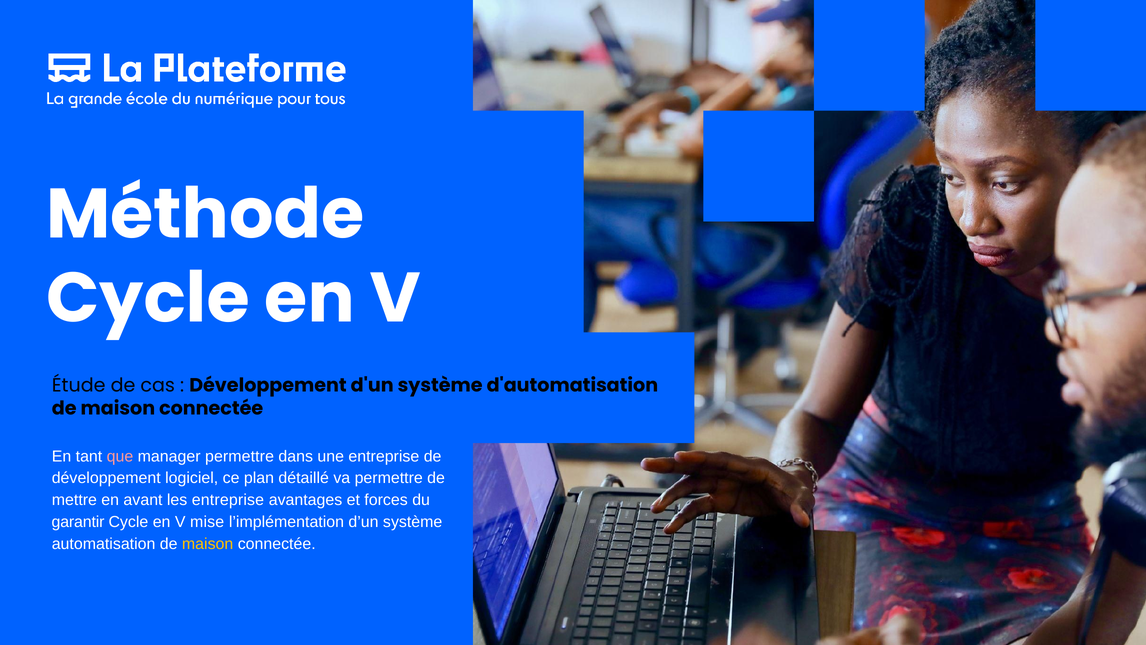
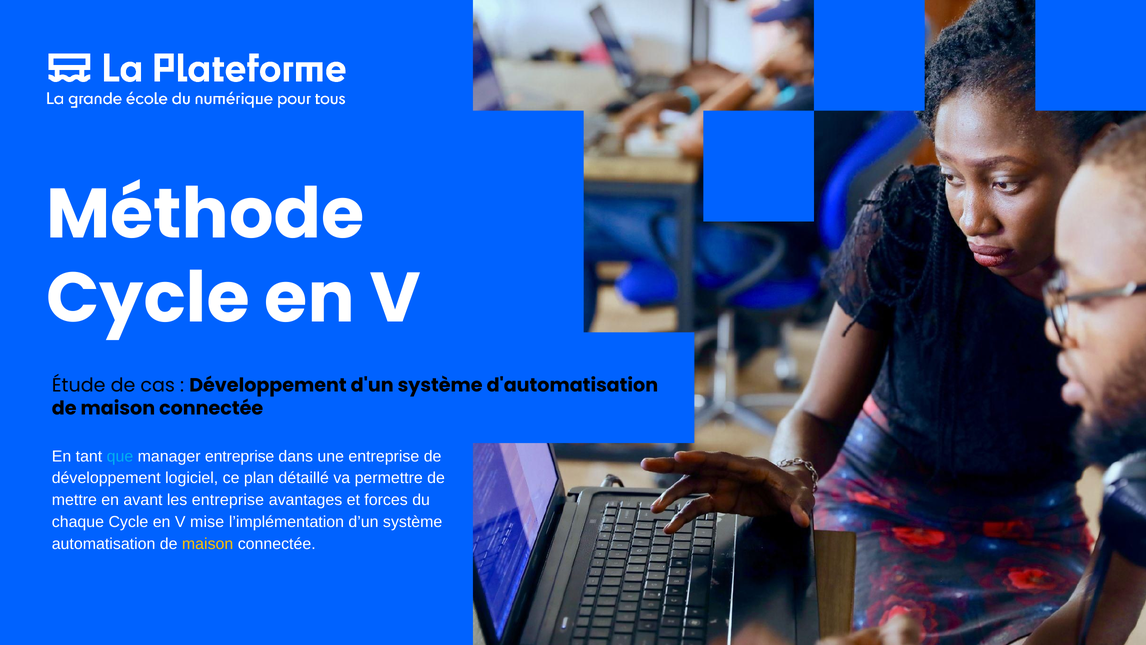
que colour: pink -> light blue
manager permettre: permettre -> entreprise
garantir: garantir -> chaque
